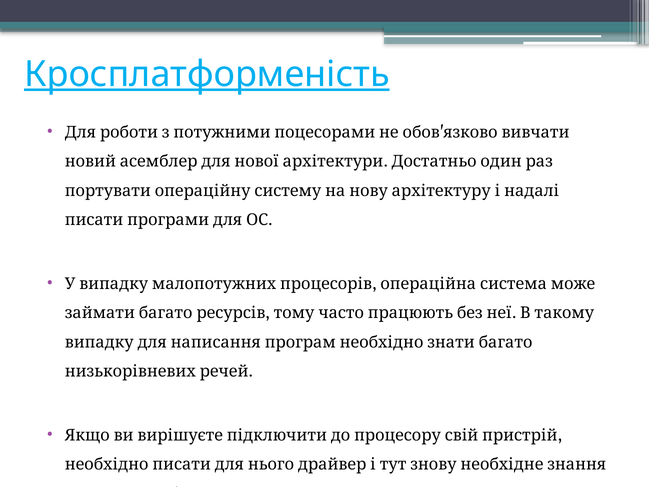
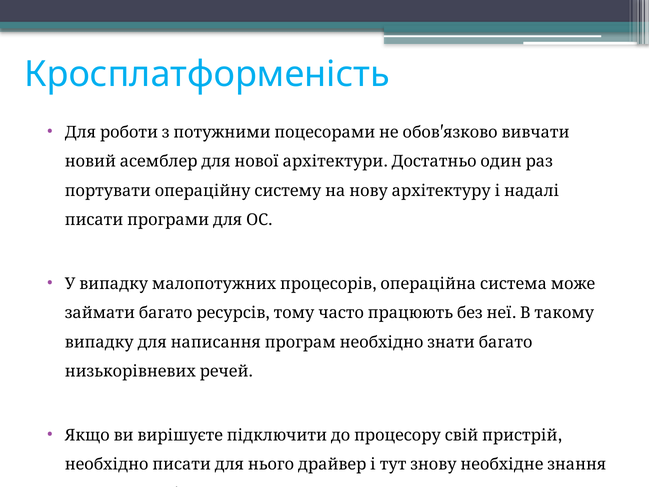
Кросплатформеність underline: present -> none
